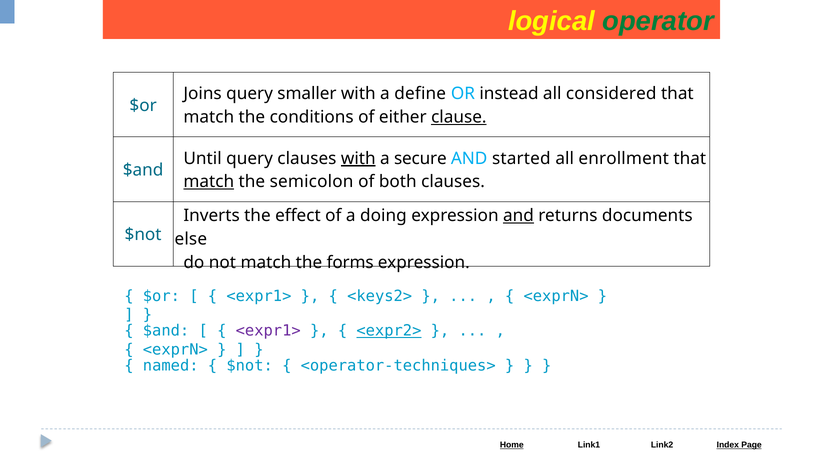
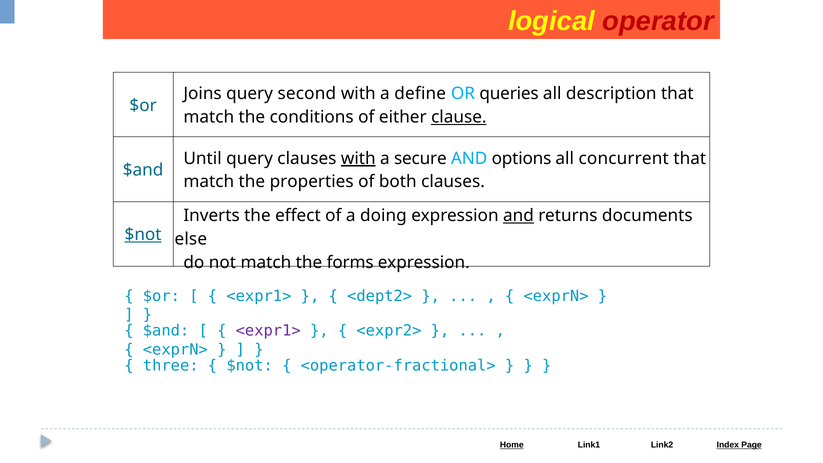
operator colour: green -> red
smaller: smaller -> second
instead: instead -> queries
considered: considered -> description
started: started -> options
enrollment: enrollment -> concurrent
match at (209, 182) underline: present -> none
semicolon: semicolon -> properties
$not at (143, 235) underline: none -> present
<keys2>: <keys2> -> <dept2>
<expr2> underline: present -> none
named: named -> three
<operator-techniques>: <operator-techniques> -> <operator-fractional>
